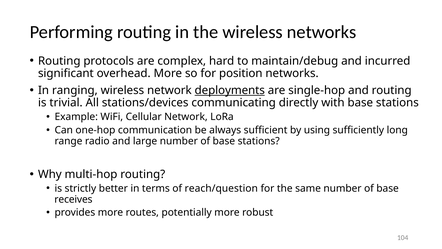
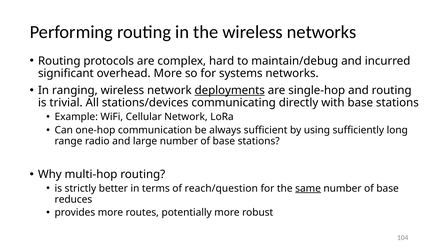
position: position -> systems
same underline: none -> present
receives: receives -> reduces
